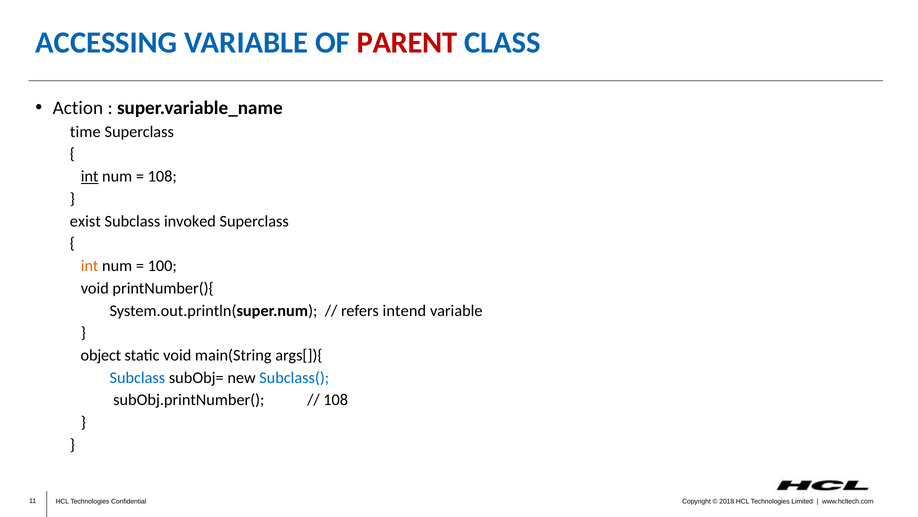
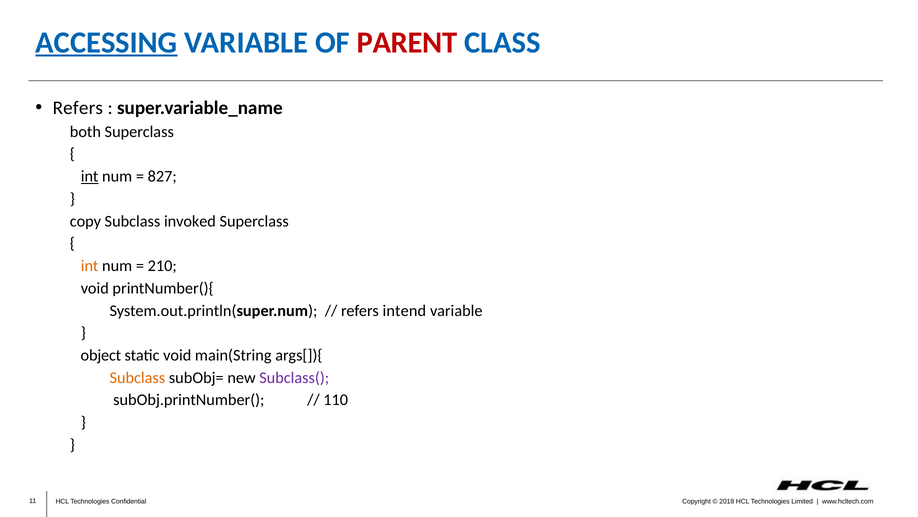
ACCESSING underline: none -> present
Action at (78, 108): Action -> Refers
time: time -> both
108 at (162, 176): 108 -> 827
exist: exist -> copy
100: 100 -> 210
Subclass at (137, 377) colour: blue -> orange
Subclass( colour: blue -> purple
108 at (336, 400): 108 -> 110
